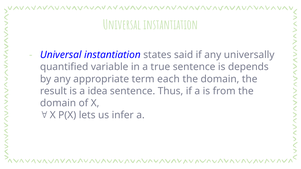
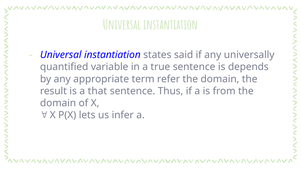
each: each -> refer
idea: idea -> that
